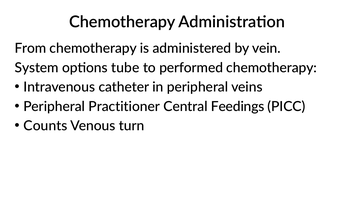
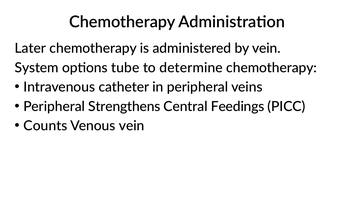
From: From -> Later
performed: performed -> determine
Practitioner: Practitioner -> Strengthens
Venous turn: turn -> vein
